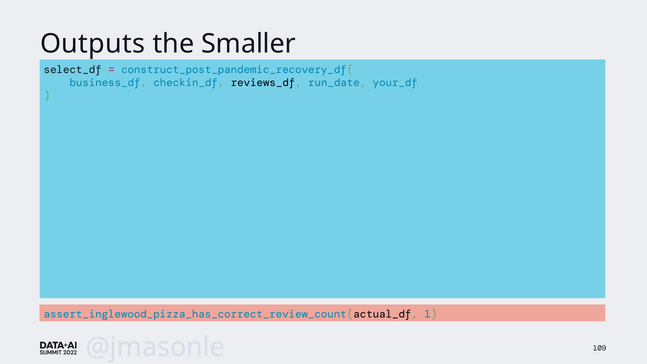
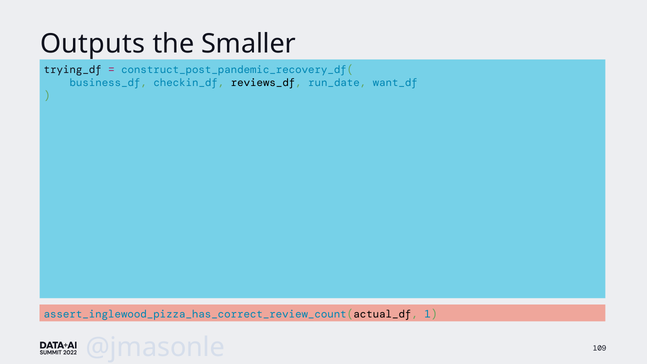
select_df: select_df -> trying_df
your_df: your_df -> want_df
